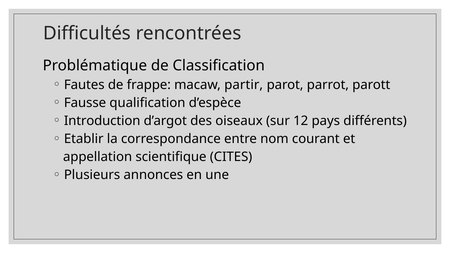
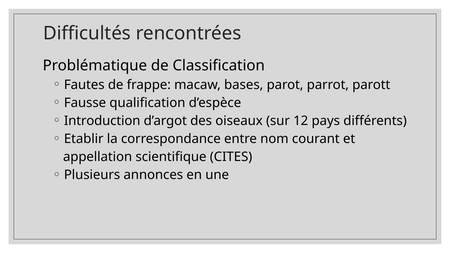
partir: partir -> bases
